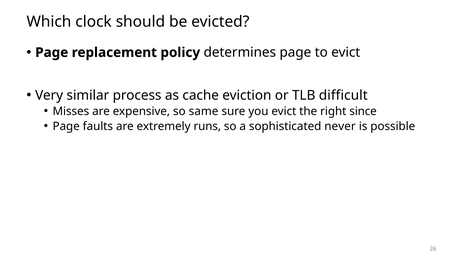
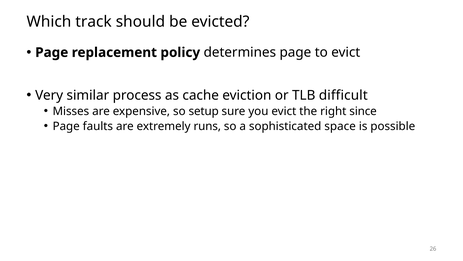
clock: clock -> track
same: same -> setup
never: never -> space
